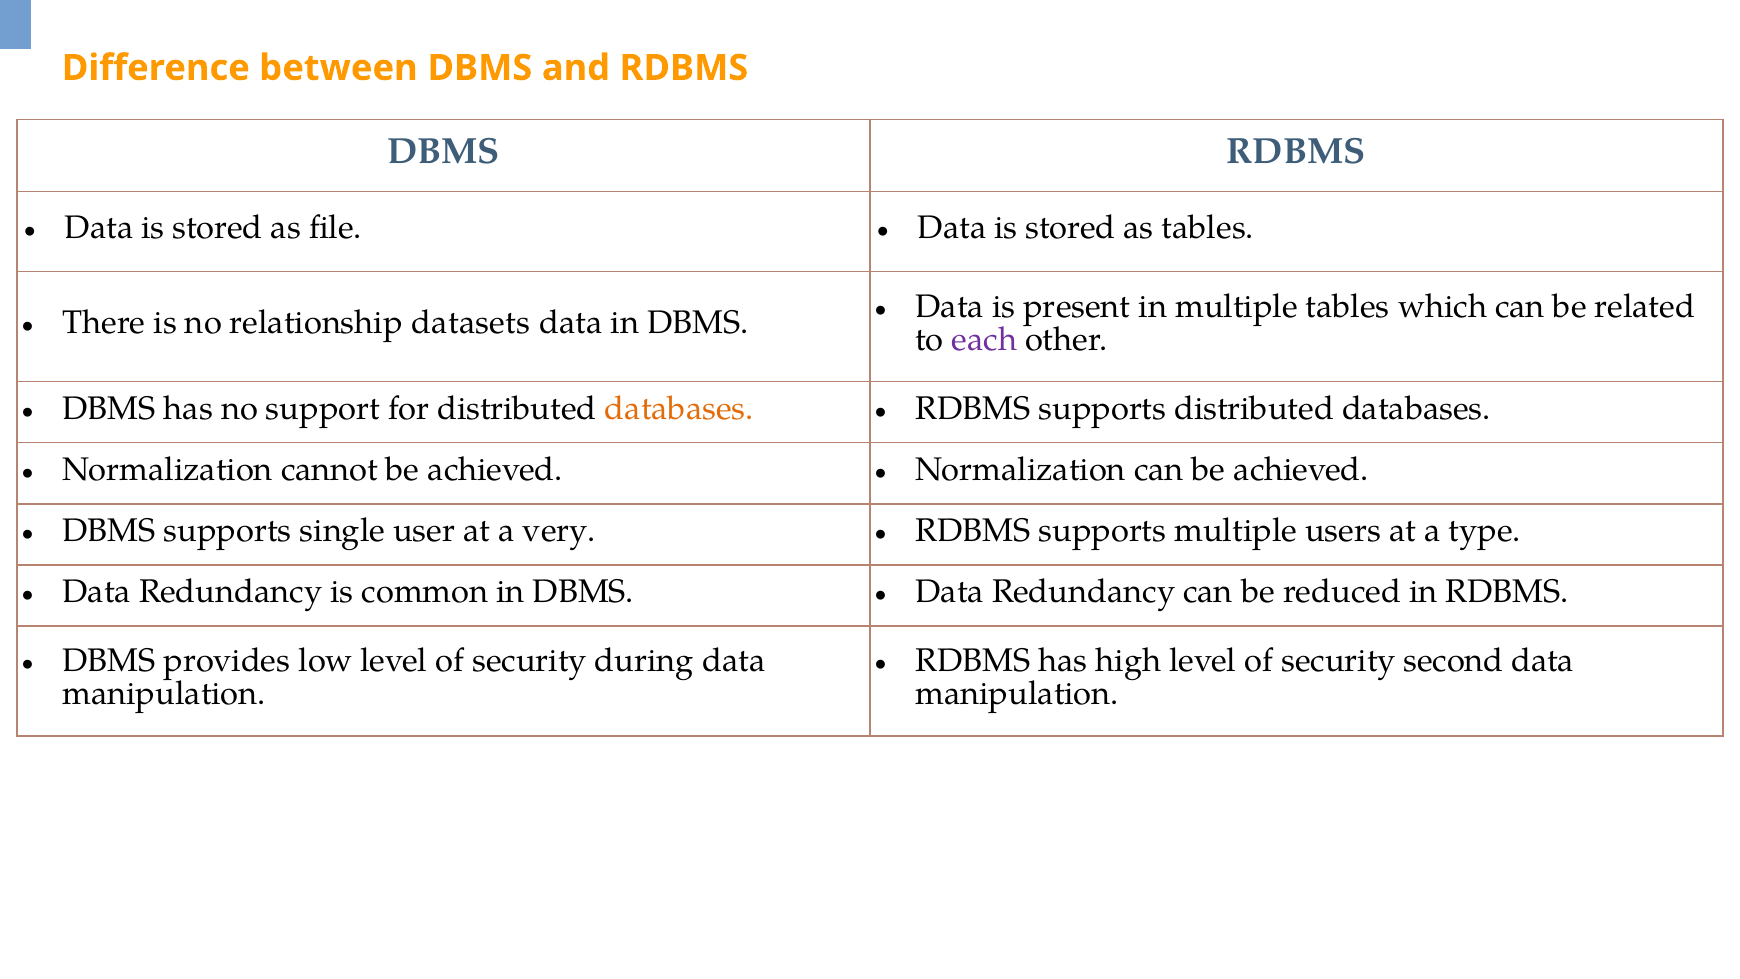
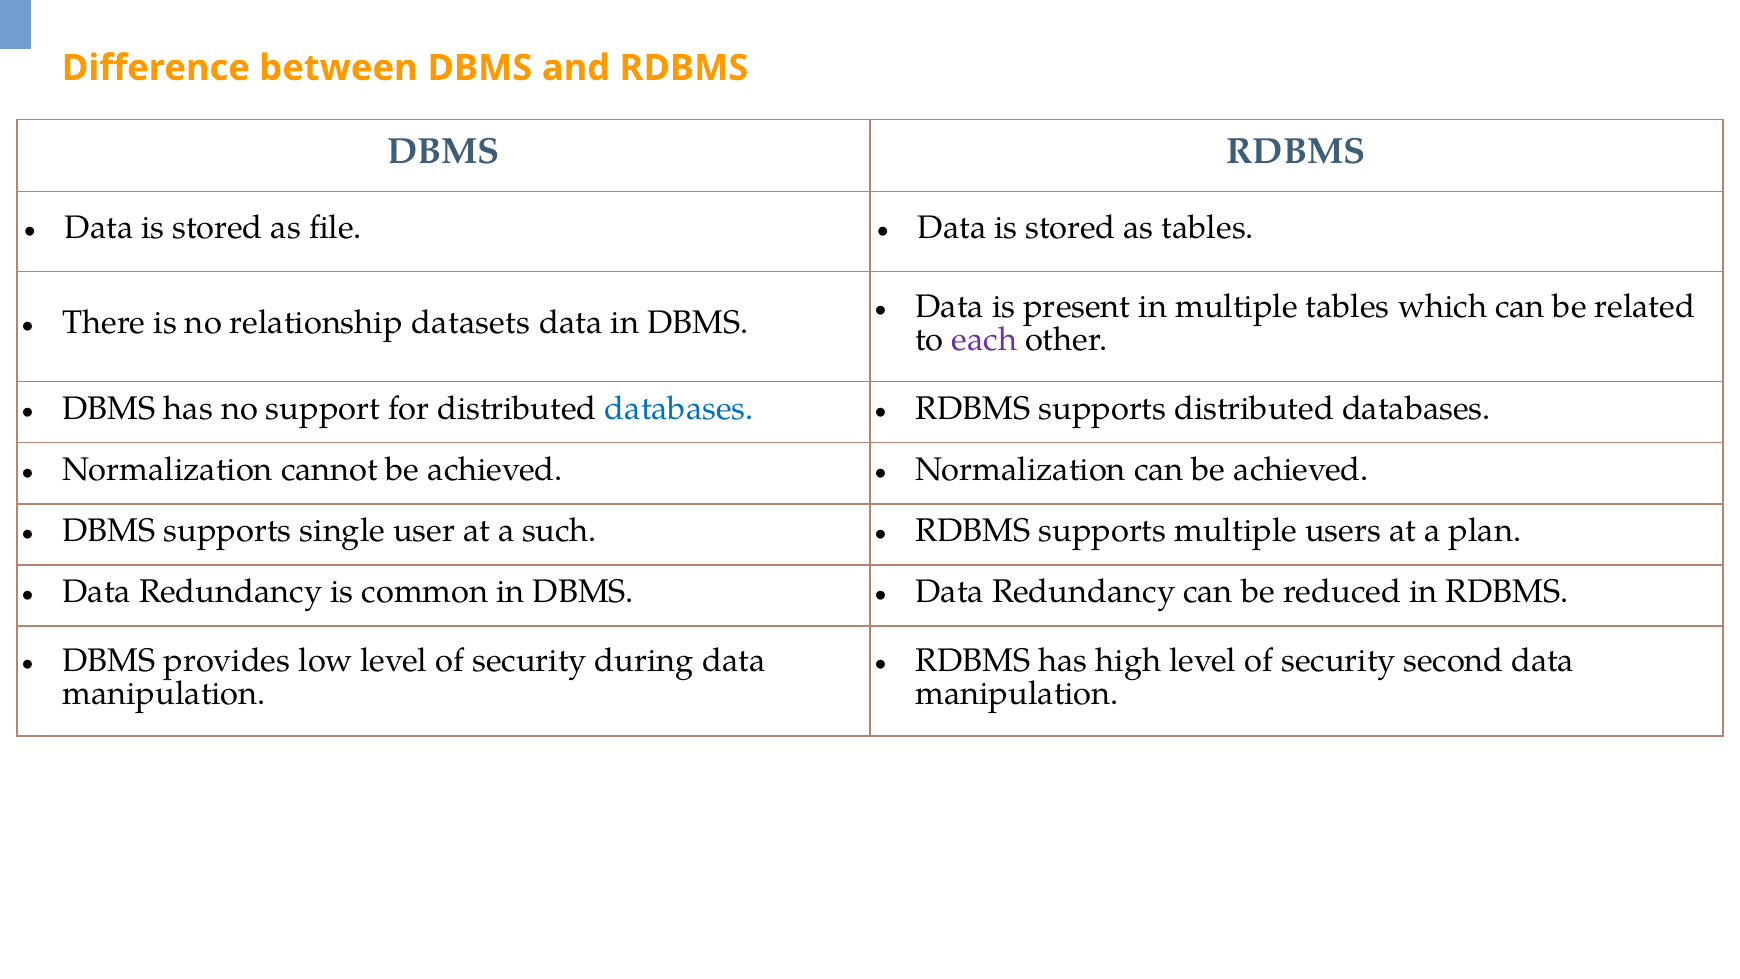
databases at (679, 408) colour: orange -> blue
very: very -> such
type: type -> plan
